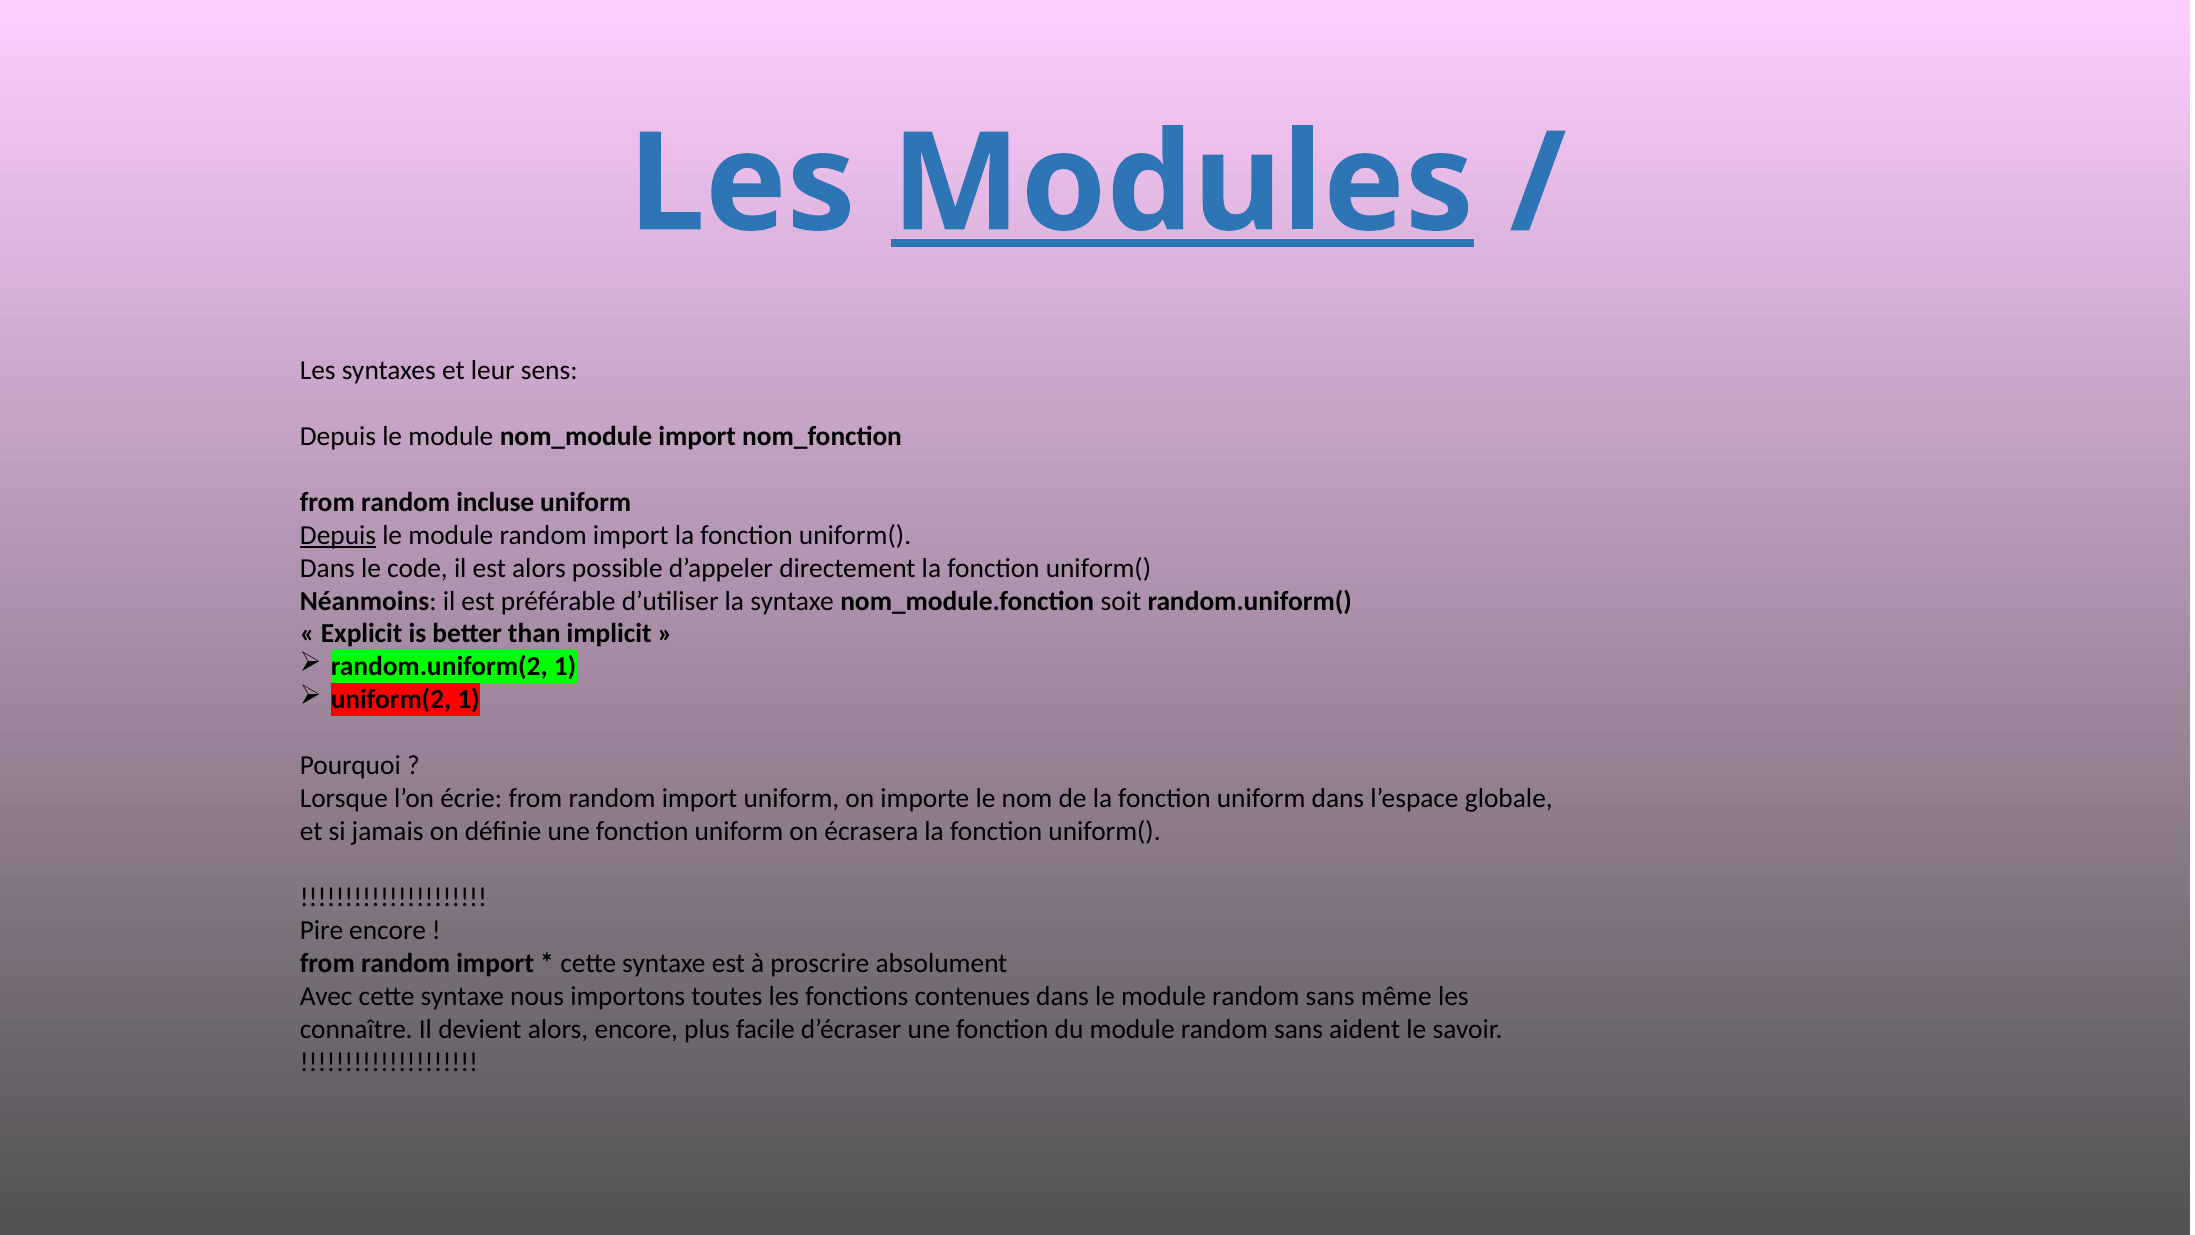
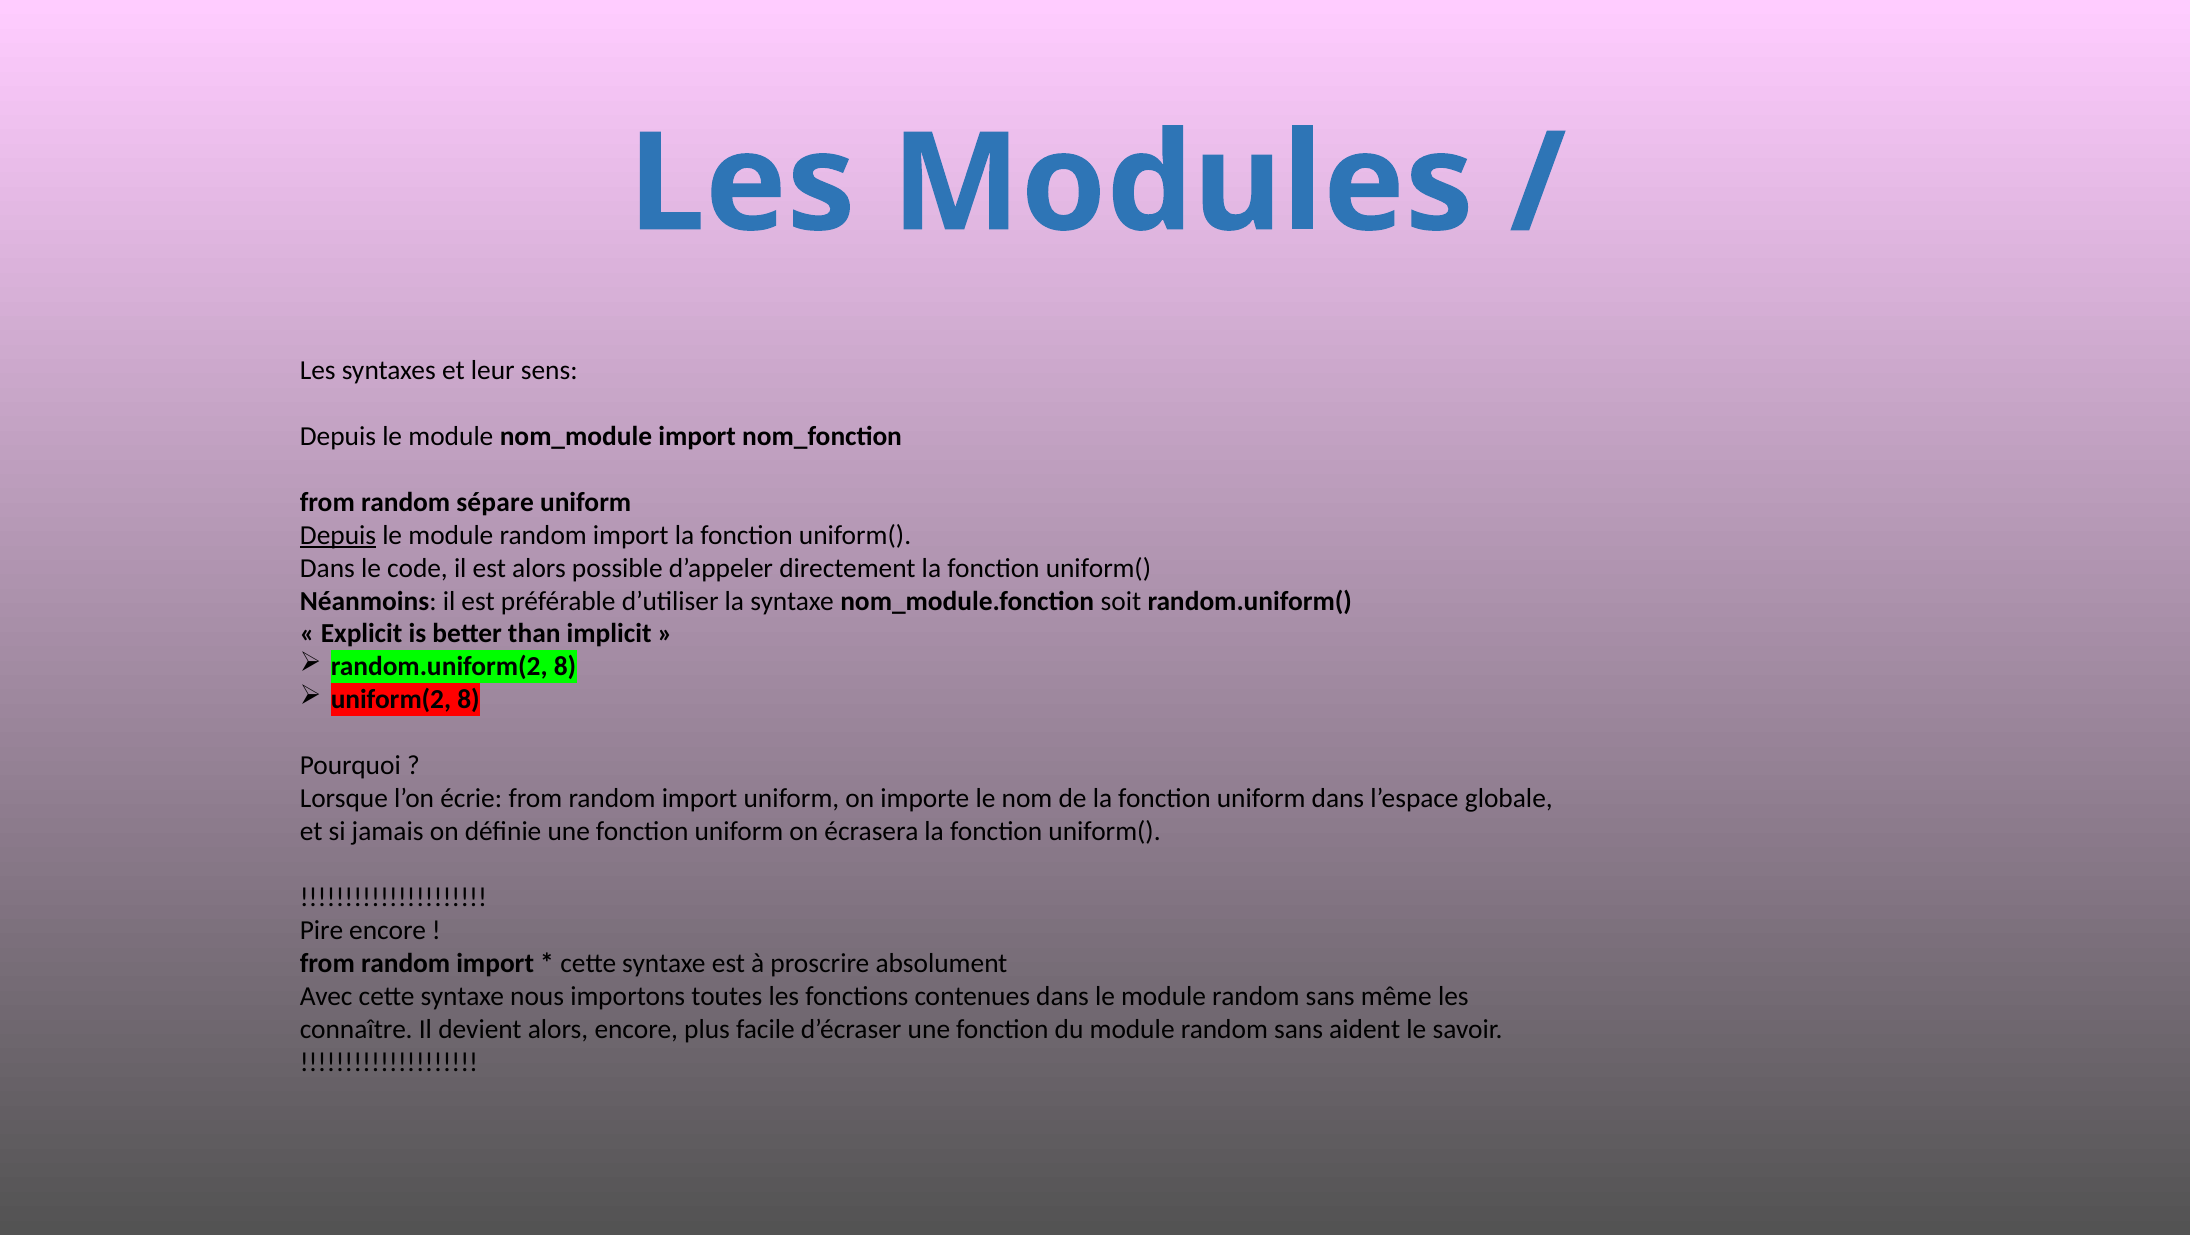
Modules underline: present -> none
incluse: incluse -> sépare
random.uniform(2 1: 1 -> 8
uniform(2 1: 1 -> 8
